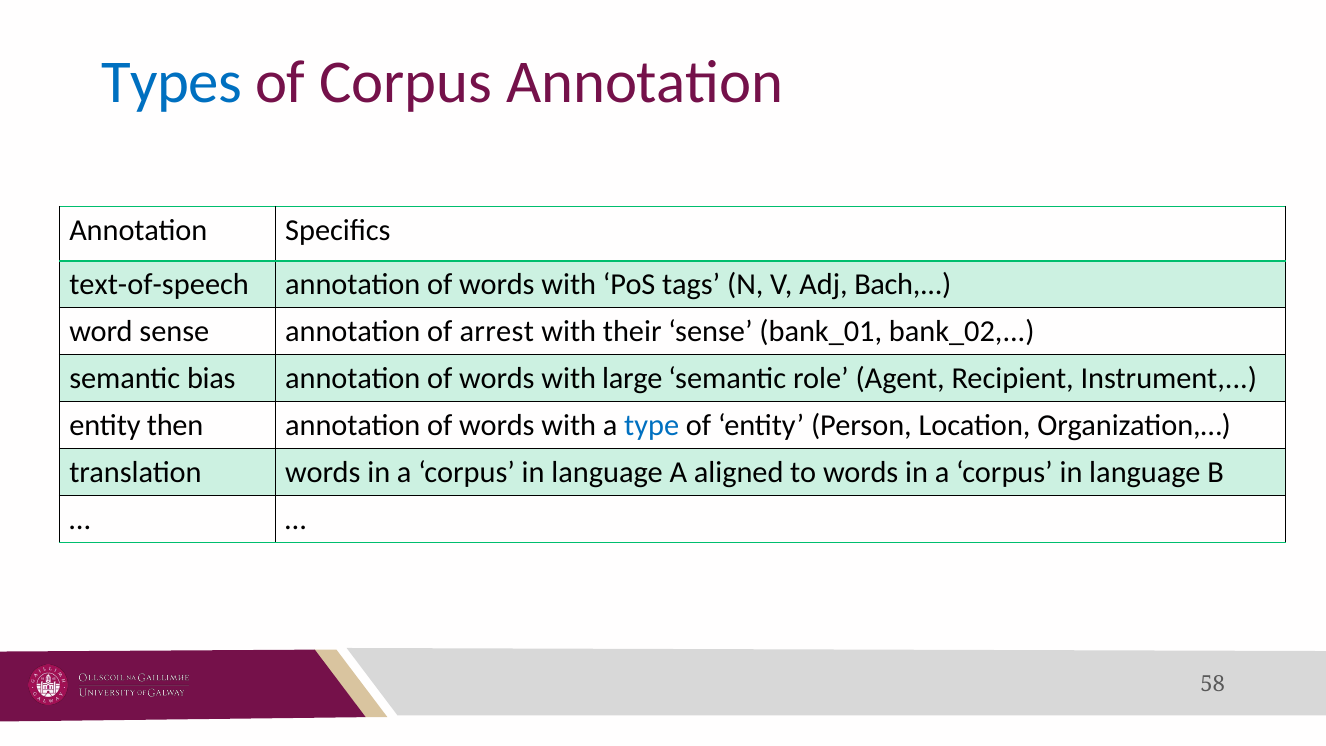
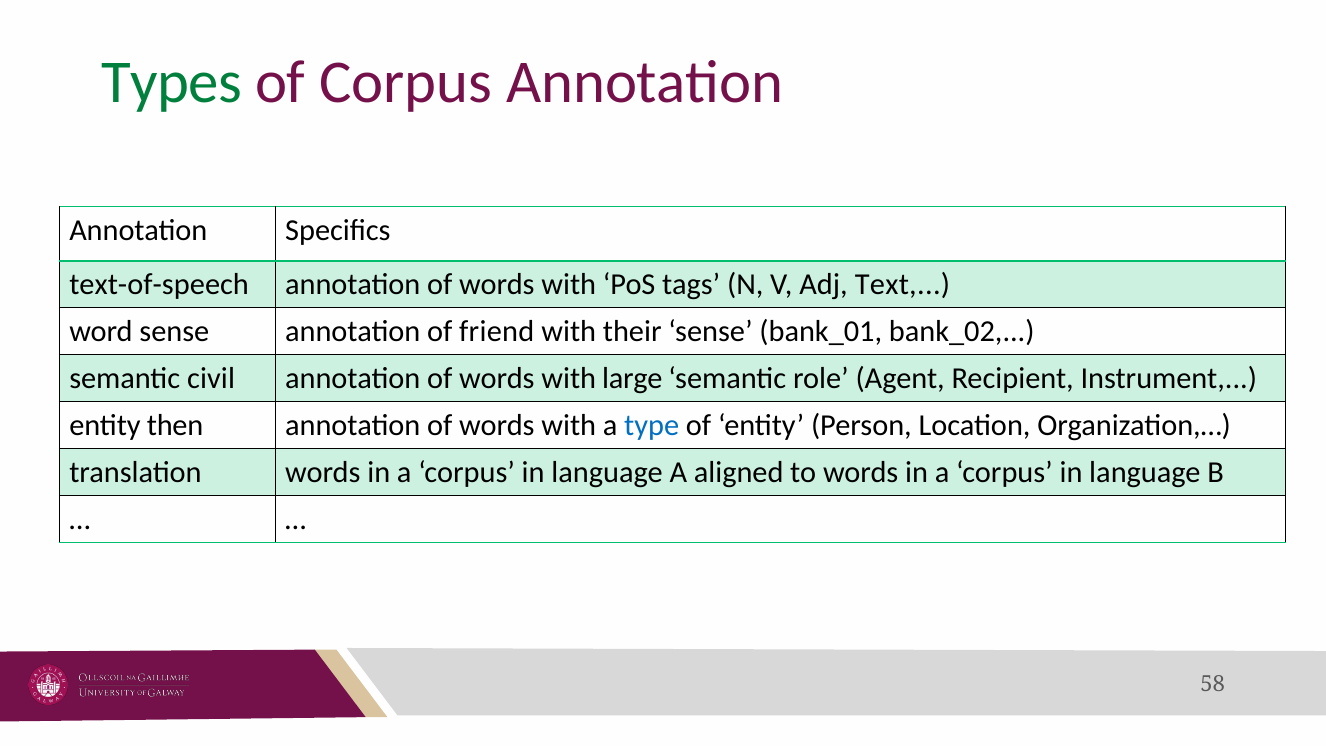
Types colour: blue -> green
Bach: Bach -> Text
arrest: arrest -> friend
bias: bias -> civil
